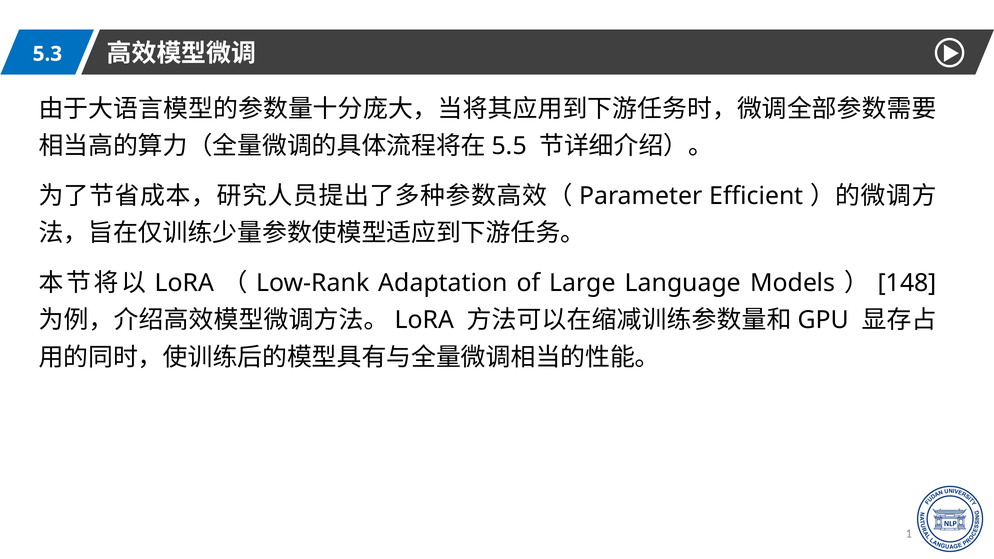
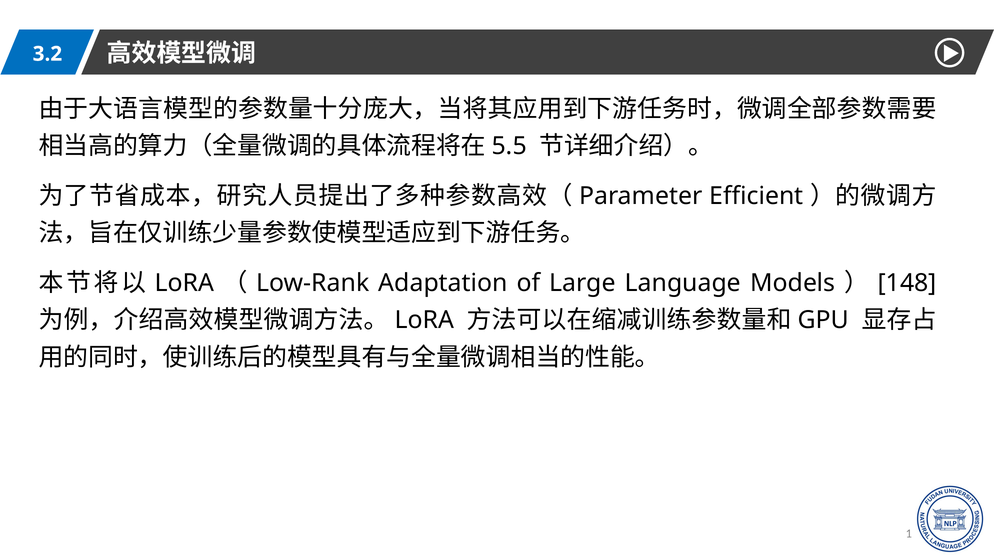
5.3: 5.3 -> 3.2
